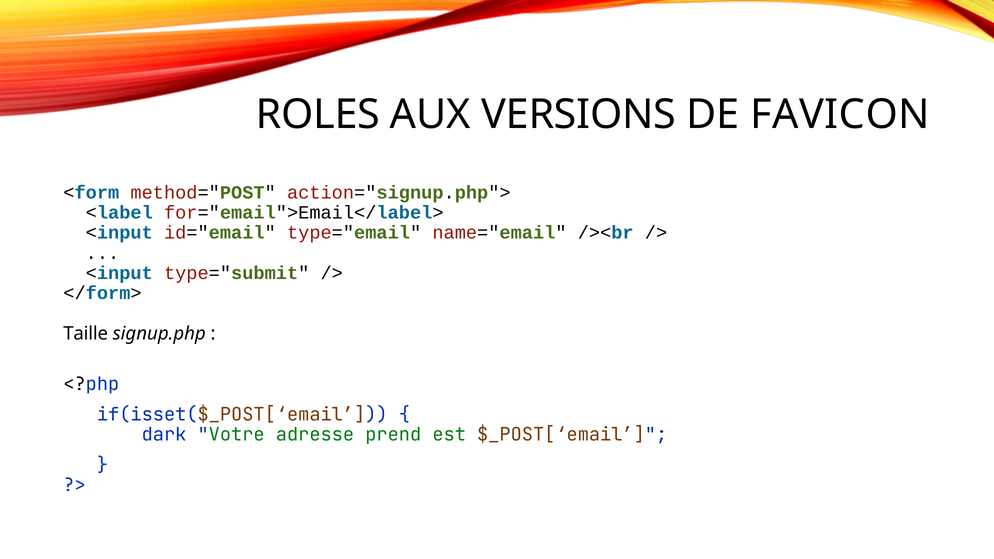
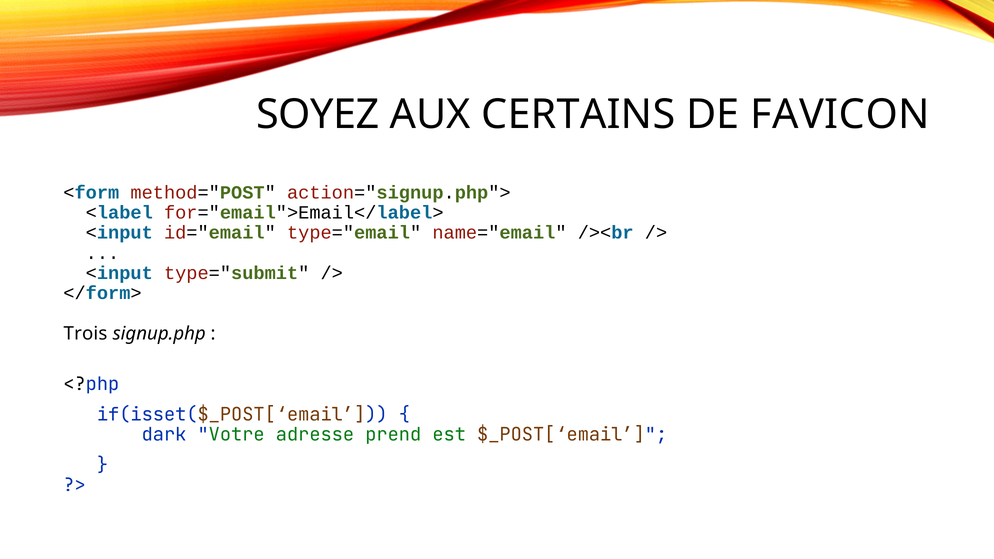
ROLES: ROLES -> SOYEZ
VERSIONS: VERSIONS -> CERTAINS
Taille: Taille -> Trois
